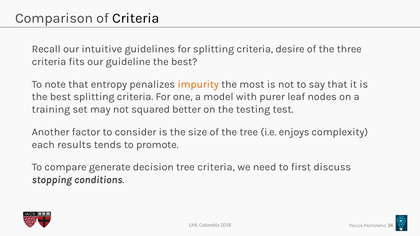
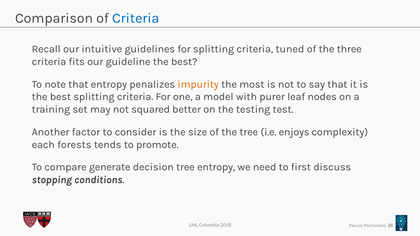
Criteria at (136, 18) colour: black -> blue
desire: desire -> tuned
results: results -> forests
tree criteria: criteria -> entropy
